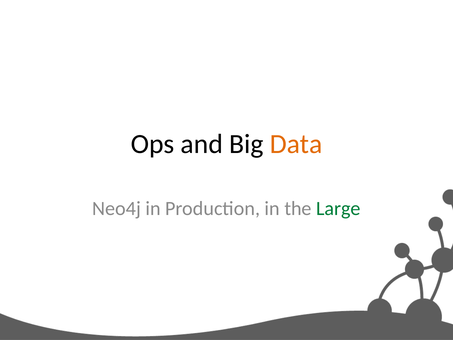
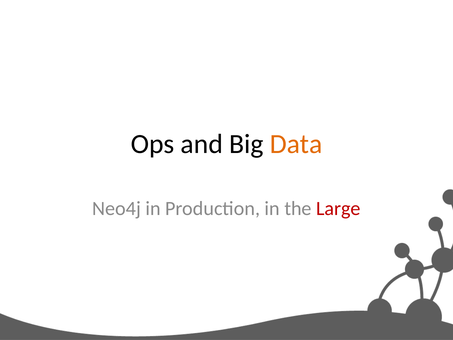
Large colour: green -> red
